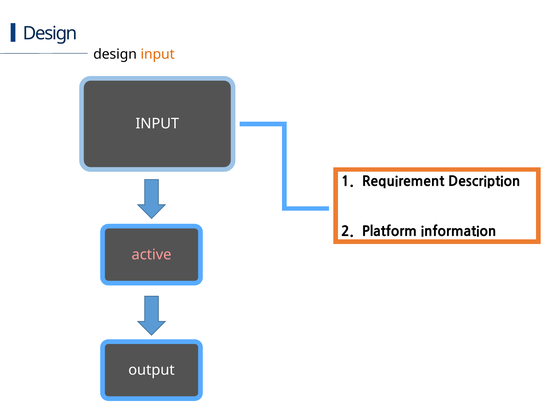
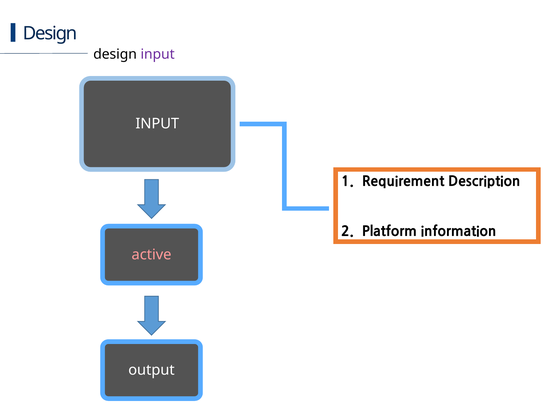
input at (158, 54) colour: orange -> purple
